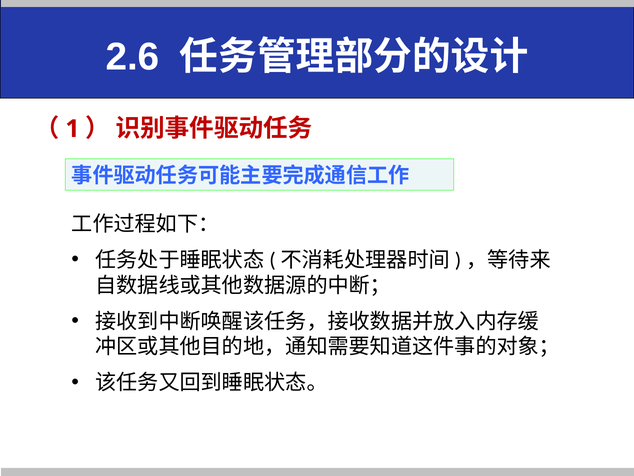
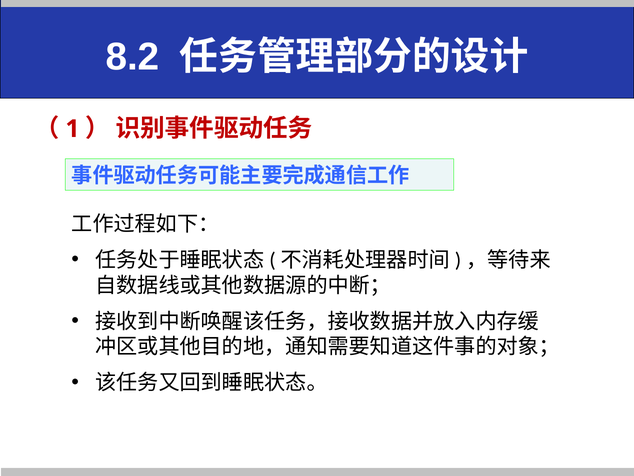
2.6: 2.6 -> 8.2
